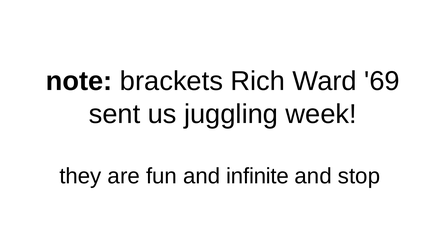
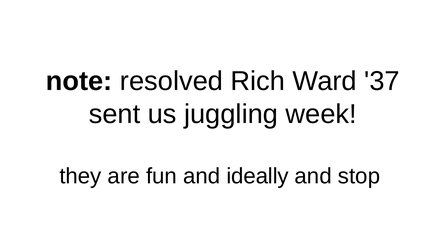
brackets: brackets -> resolved
69: 69 -> 37
infinite: infinite -> ideally
